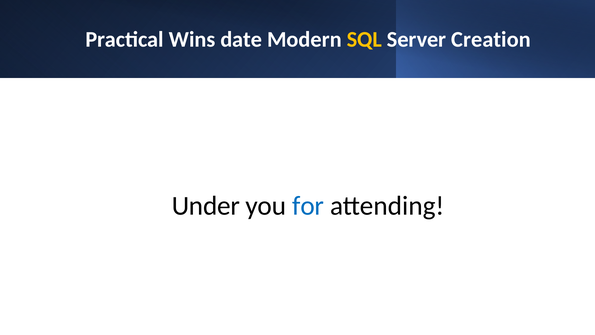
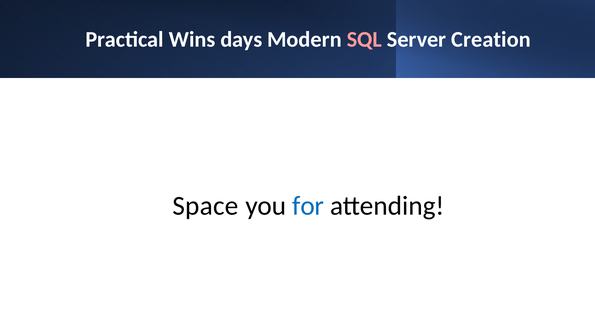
date: date -> days
SQL colour: yellow -> pink
Under: Under -> Space
